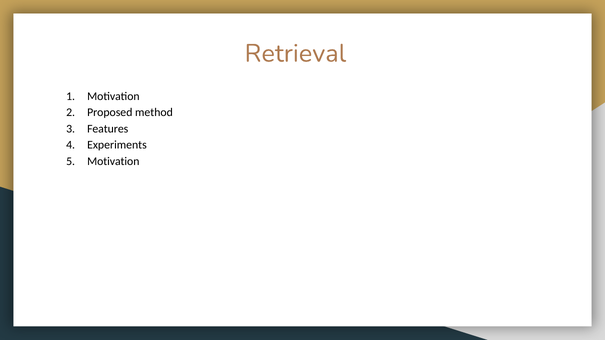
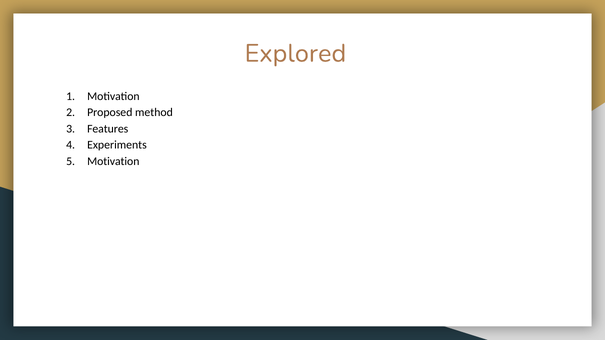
Retrieval: Retrieval -> Explored
